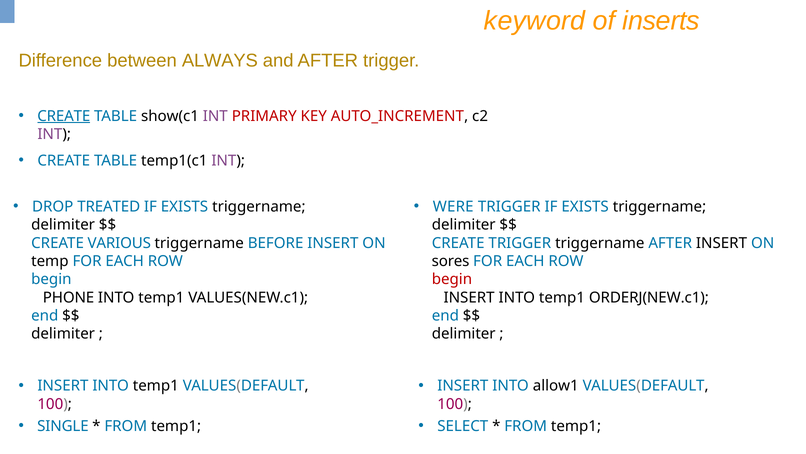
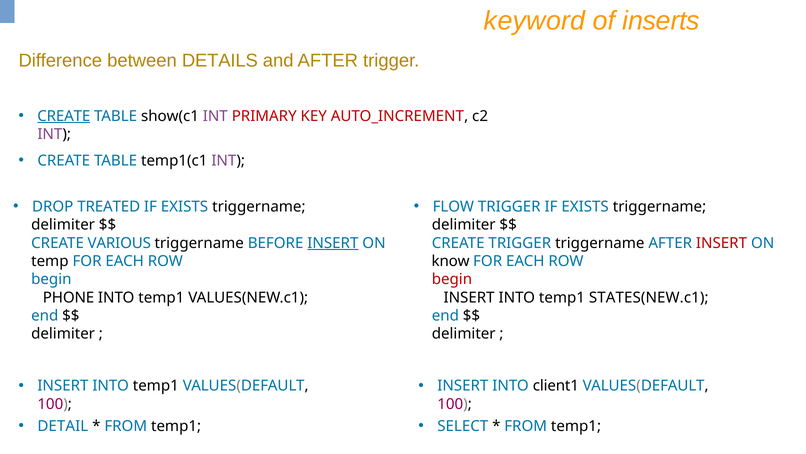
ALWAYS: ALWAYS -> DETAILS
WERE: WERE -> FLOW
INSERT at (333, 243) underline: none -> present
INSERT at (721, 243) colour: black -> red
sores: sores -> know
ORDERJ(NEW.c1: ORDERJ(NEW.c1 -> STATES(NEW.c1
allow1: allow1 -> client1
SINGLE: SINGLE -> DETAIL
